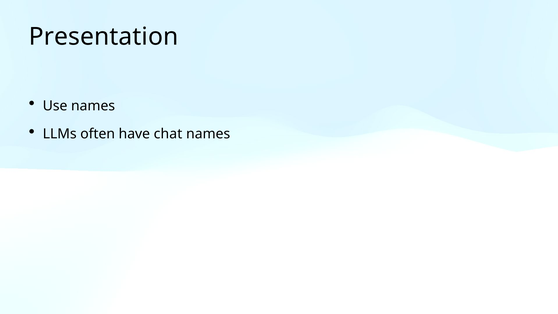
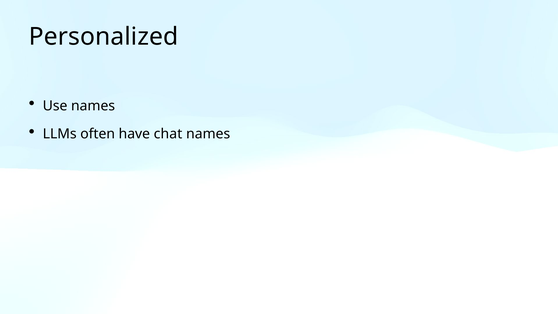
Presentation: Presentation -> Personalized
